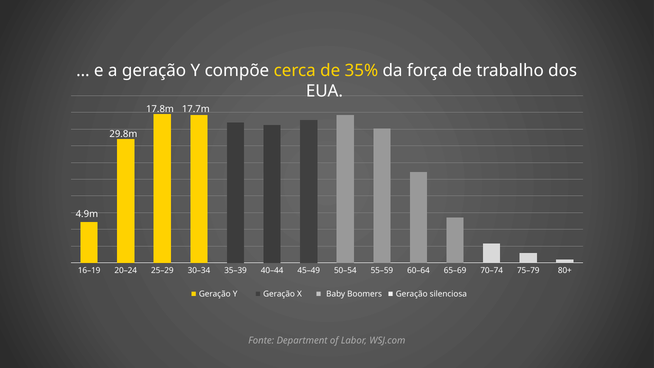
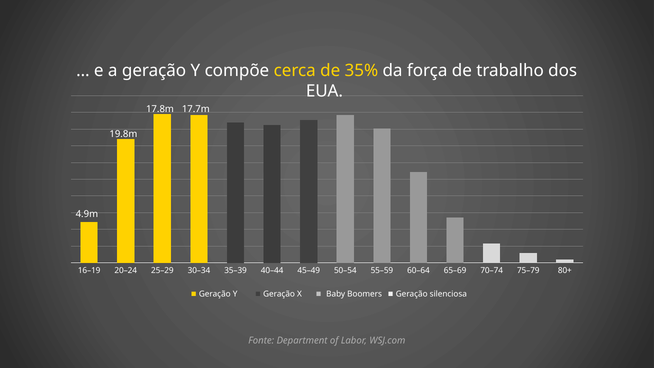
29.8m: 29.8m -> 19.8m
